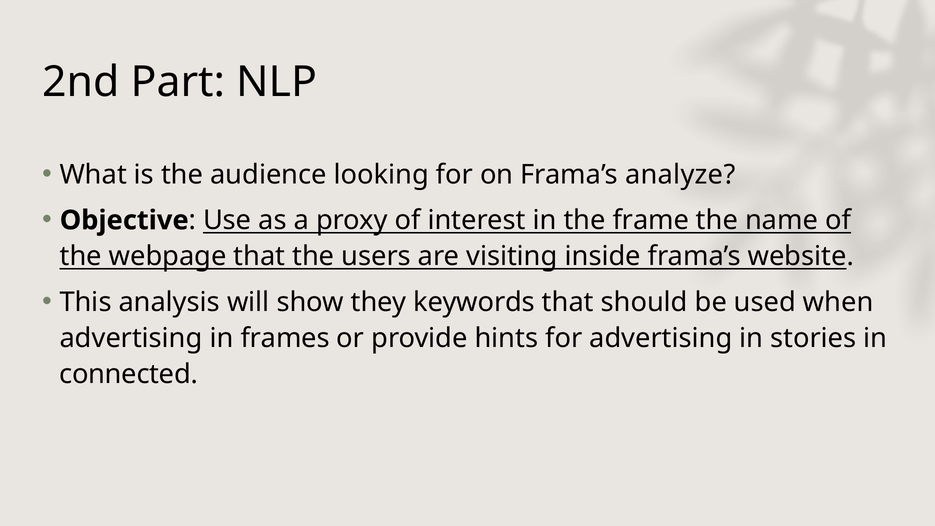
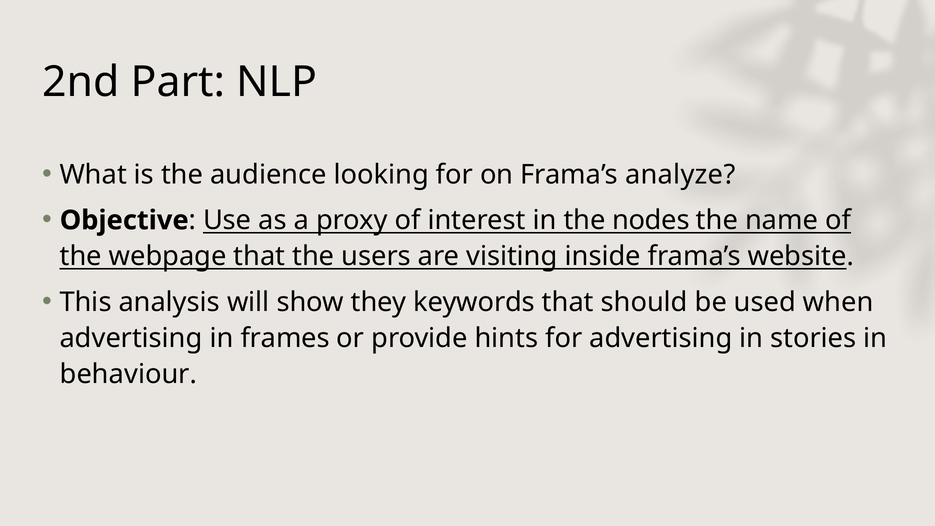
frame: frame -> nodes
connected: connected -> behaviour
